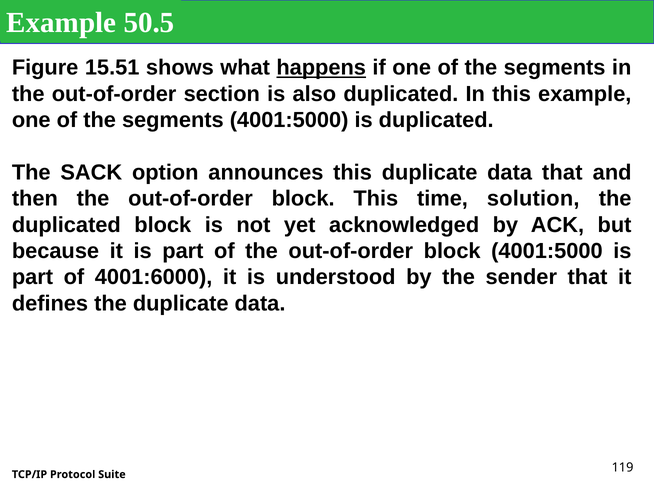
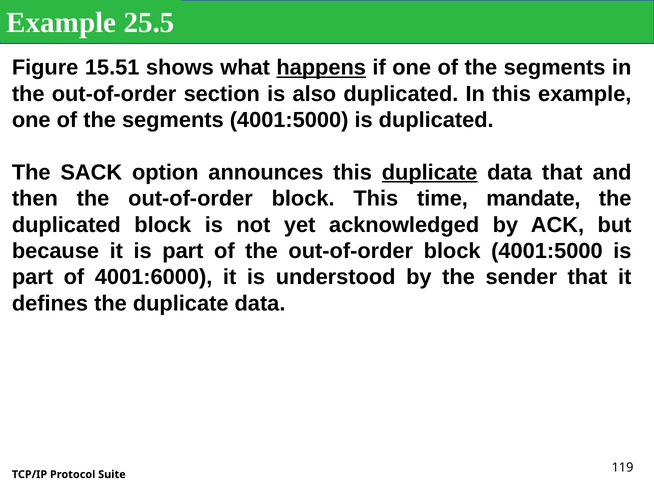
50.5: 50.5 -> 25.5
duplicate at (430, 172) underline: none -> present
solution: solution -> mandate
